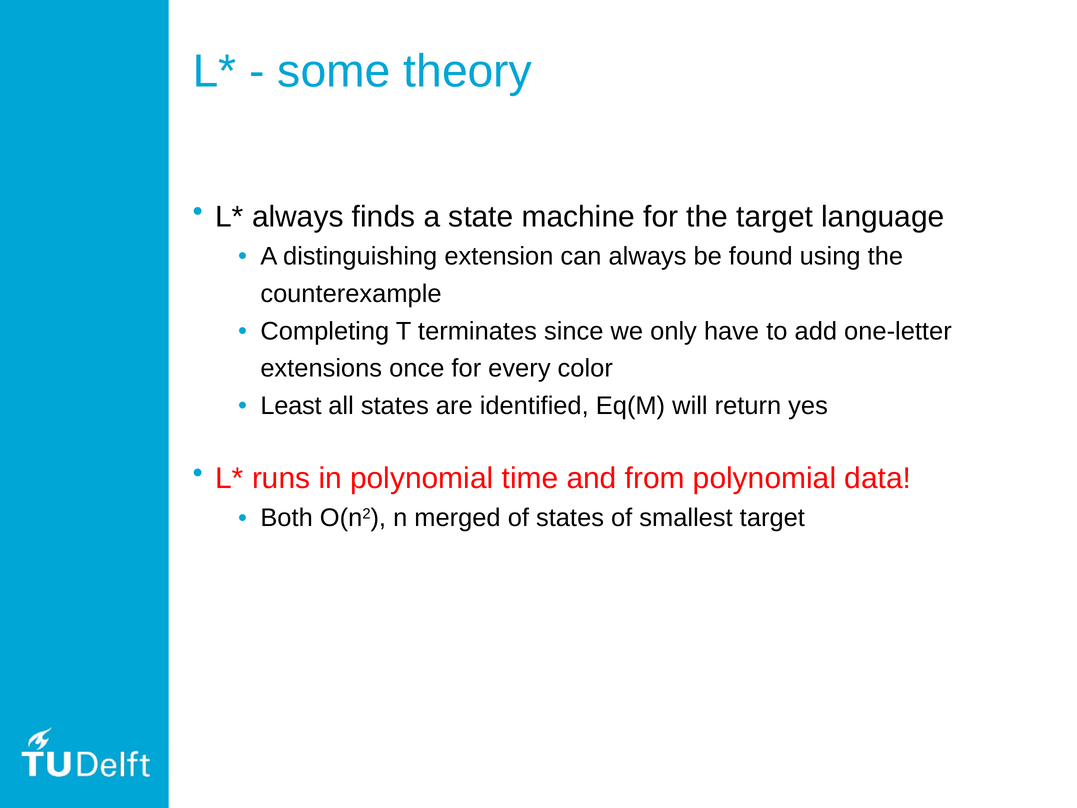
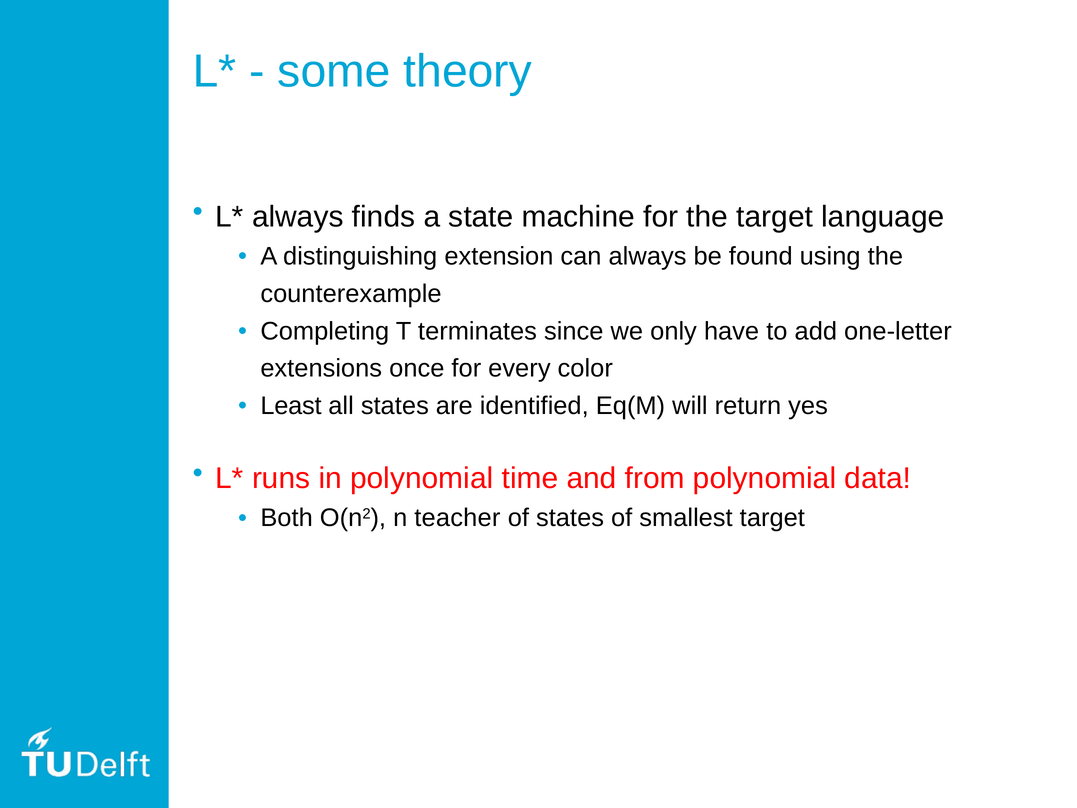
merged: merged -> teacher
